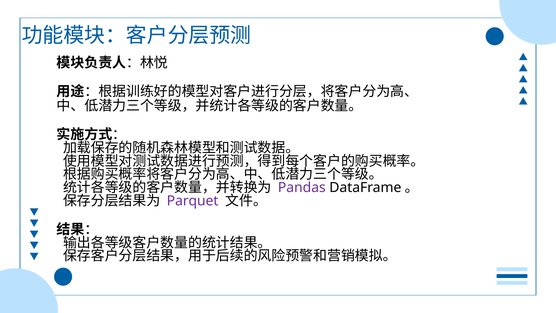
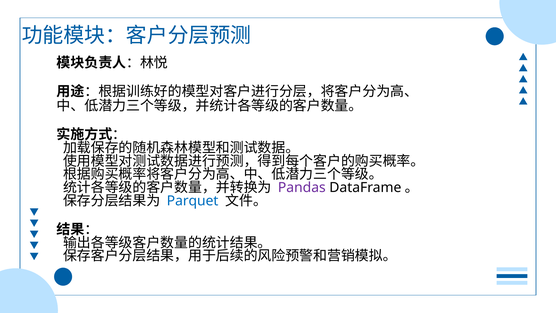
Parquet colour: purple -> blue
